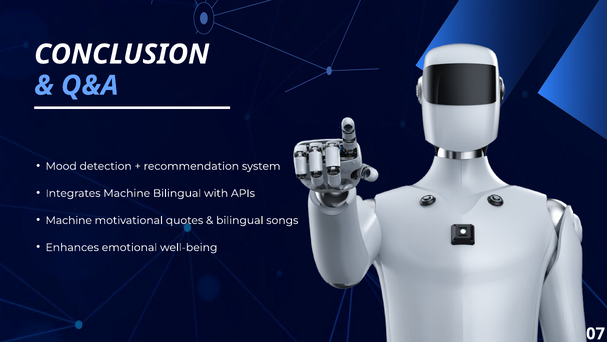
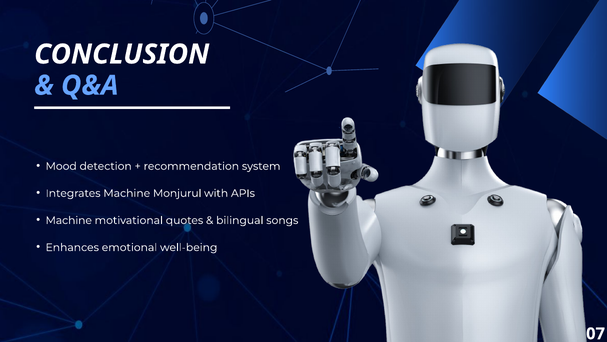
Machine Bilingual: Bilingual -> Monjurul
